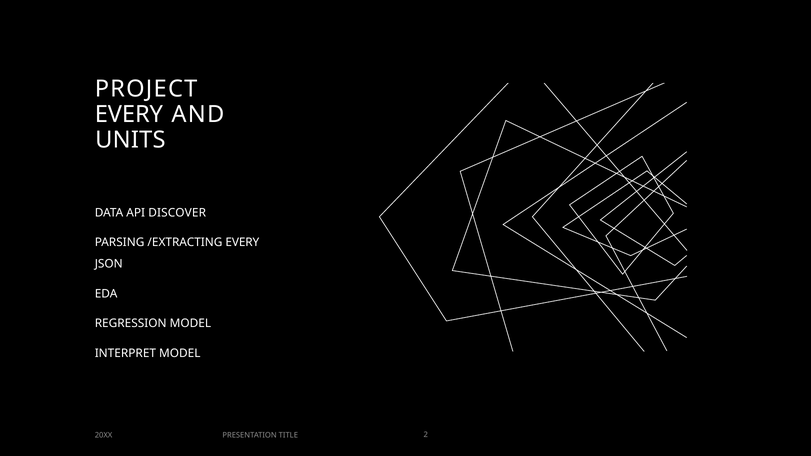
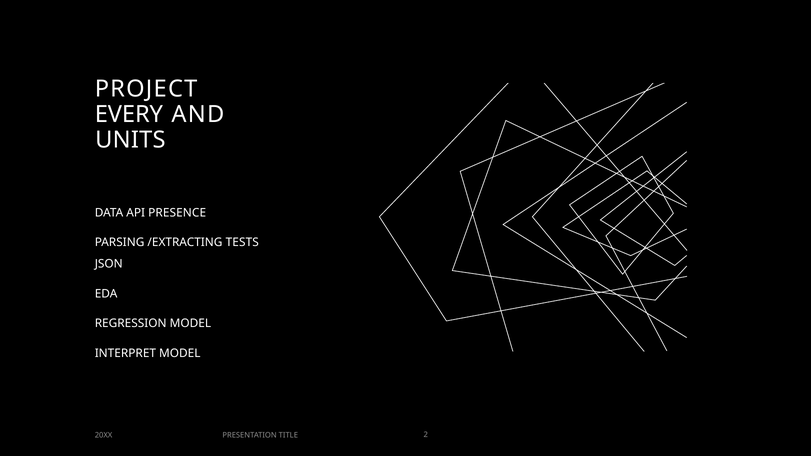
DISCOVER: DISCOVER -> PRESENCE
/EXTRACTING EVERY: EVERY -> TESTS
